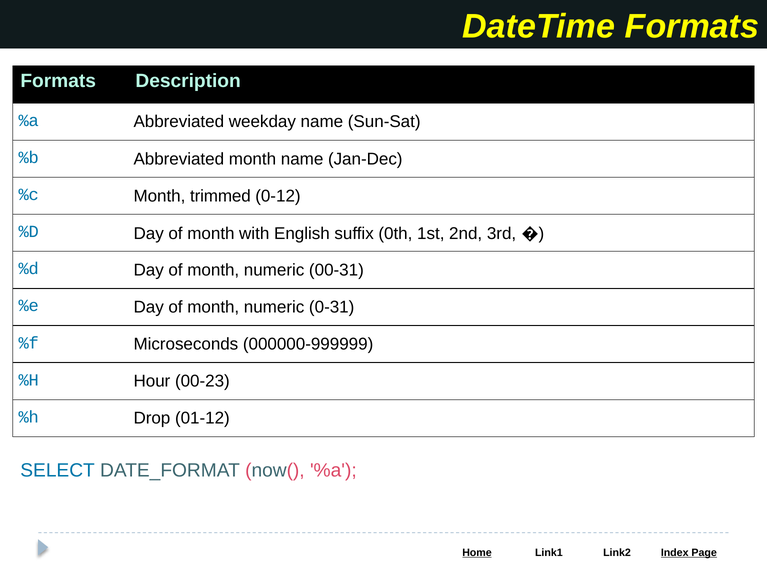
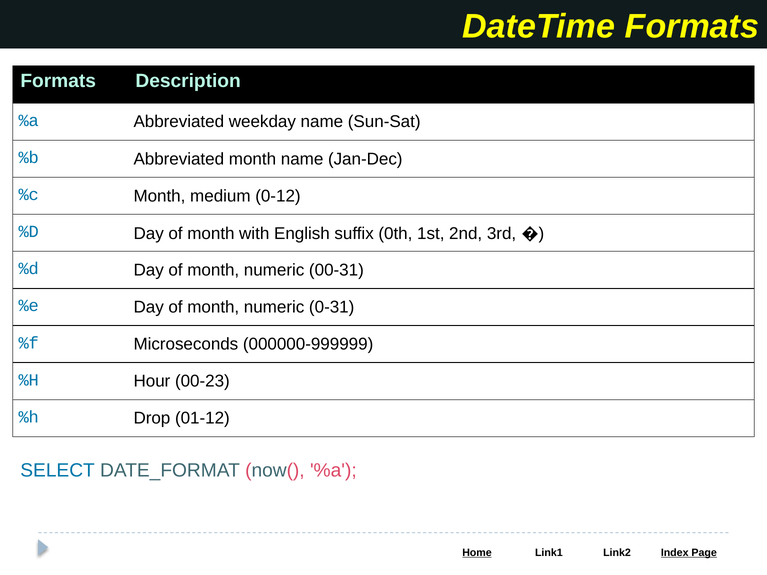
trimmed: trimmed -> medium
